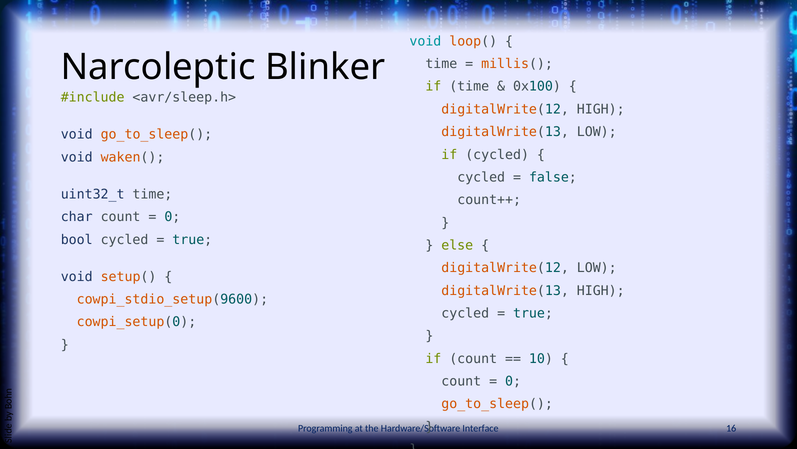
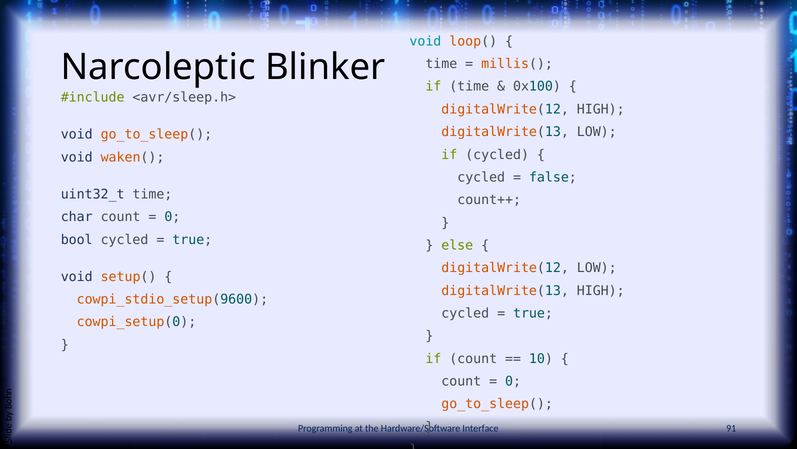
16: 16 -> 91
